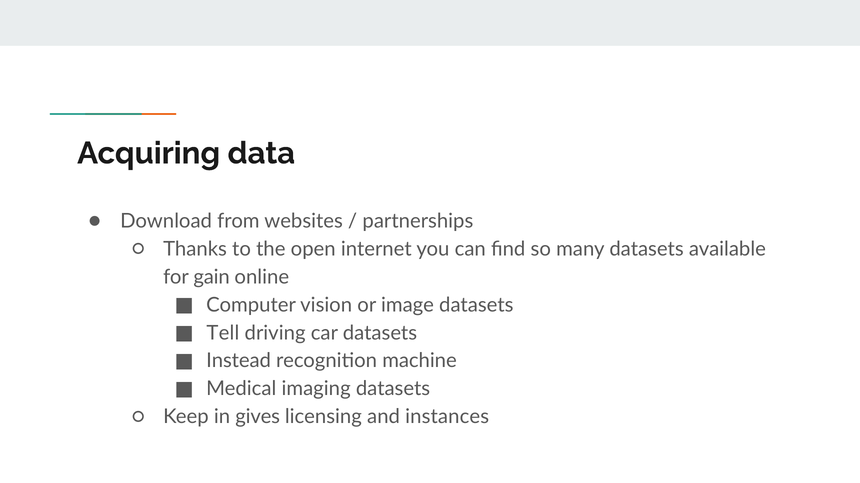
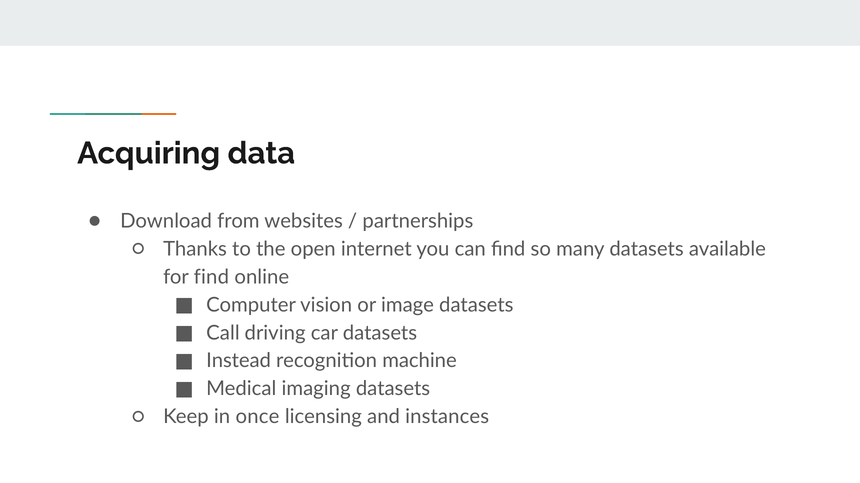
for gain: gain -> find
Tell: Tell -> Call
gives: gives -> once
